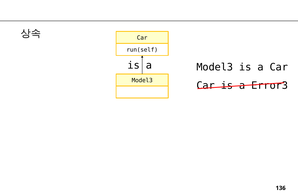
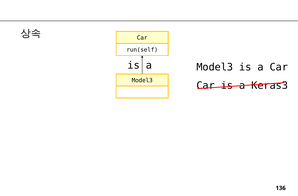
Error3: Error3 -> Keras3
